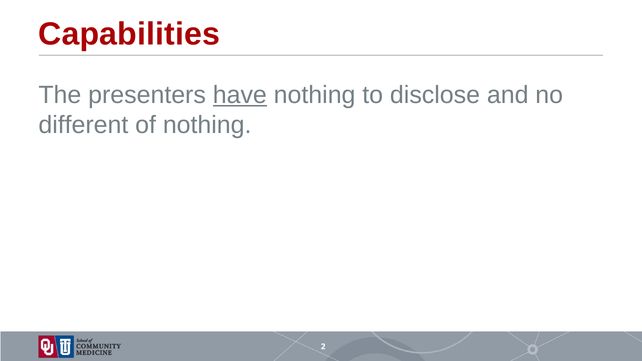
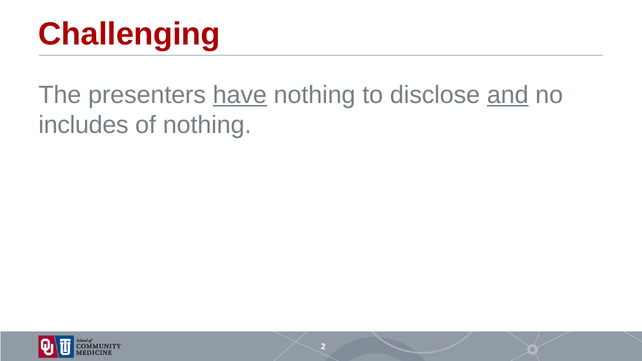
Capabilities: Capabilities -> Challenging
and underline: none -> present
different: different -> includes
